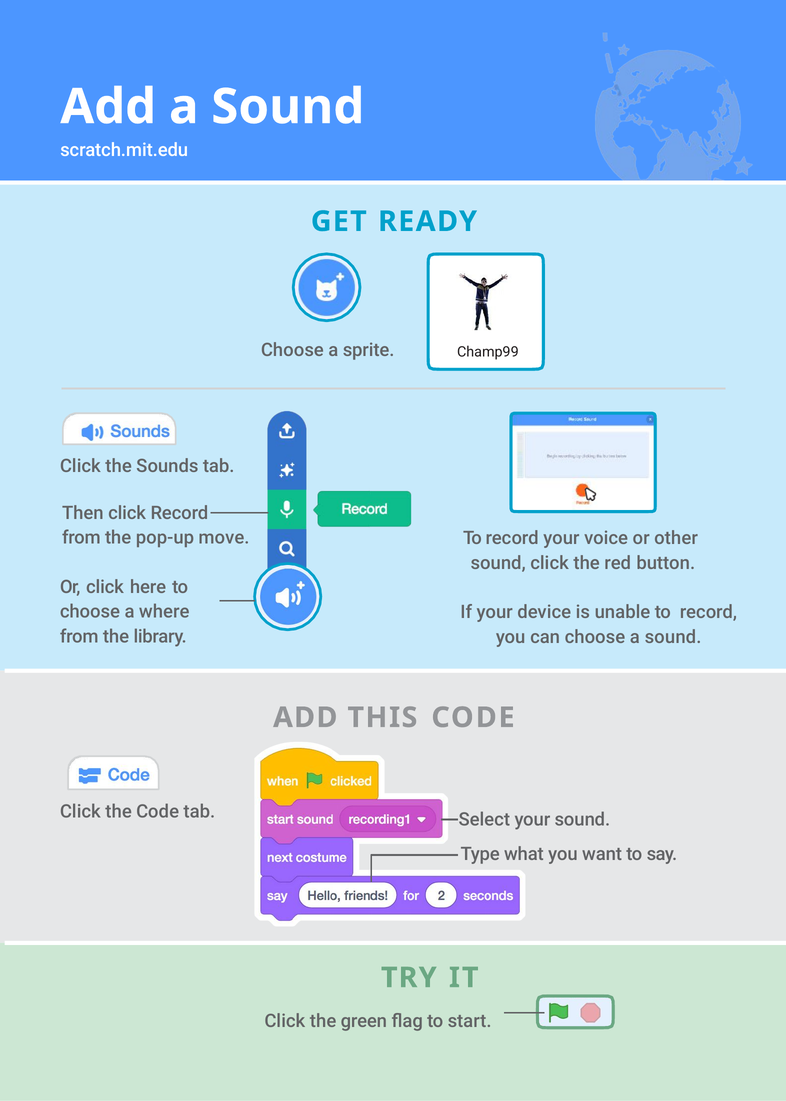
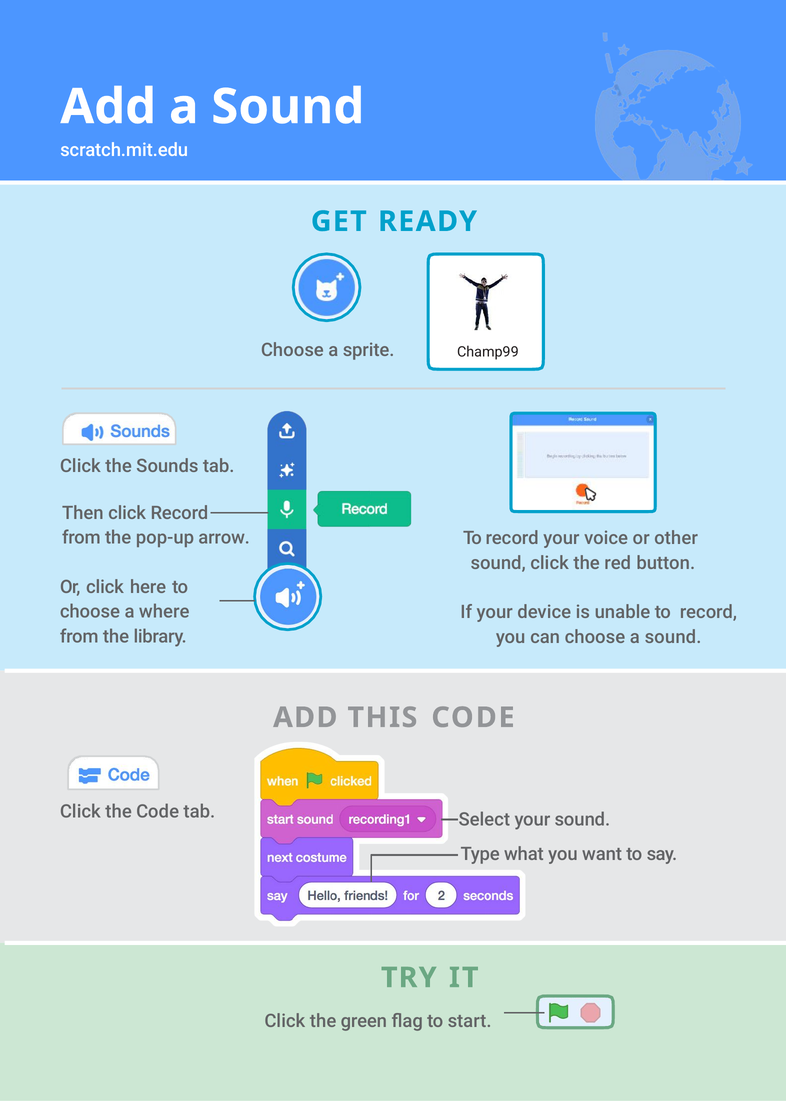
move: move -> arrow
